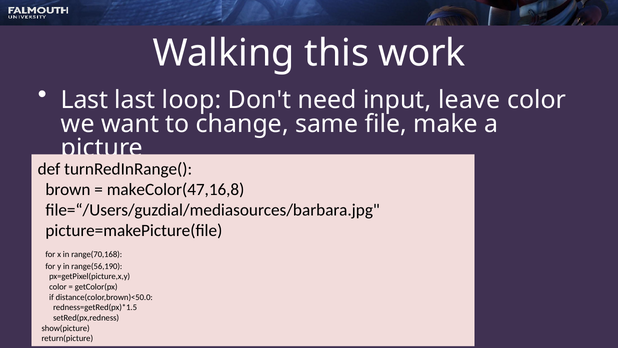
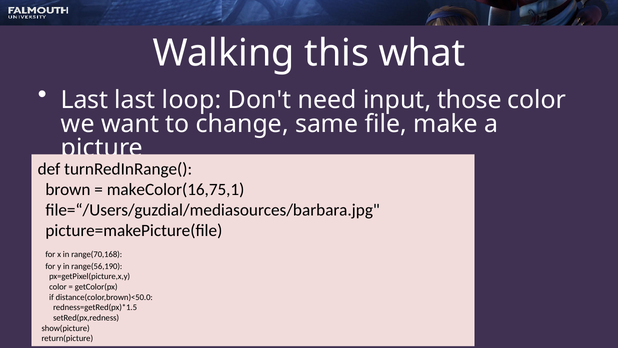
work: work -> what
leave: leave -> those
makeColor(47,16,8: makeColor(47,16,8 -> makeColor(16,75,1
